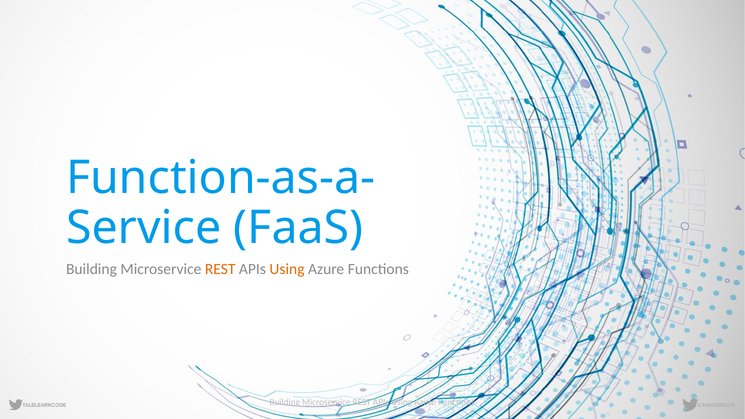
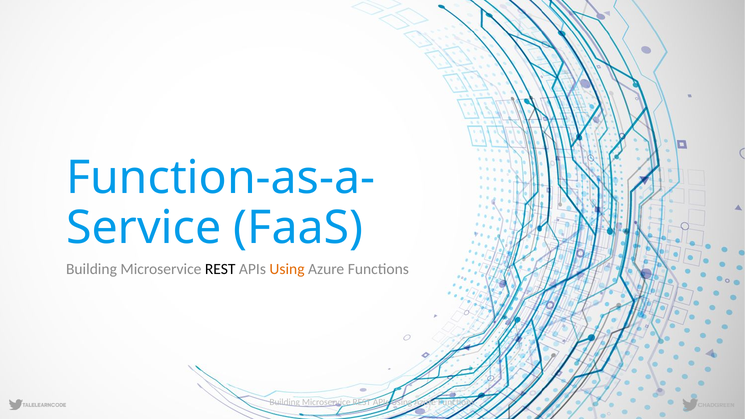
REST at (220, 269) colour: orange -> black
